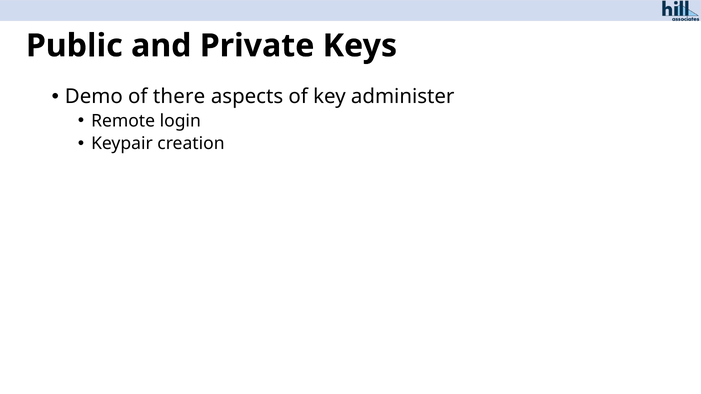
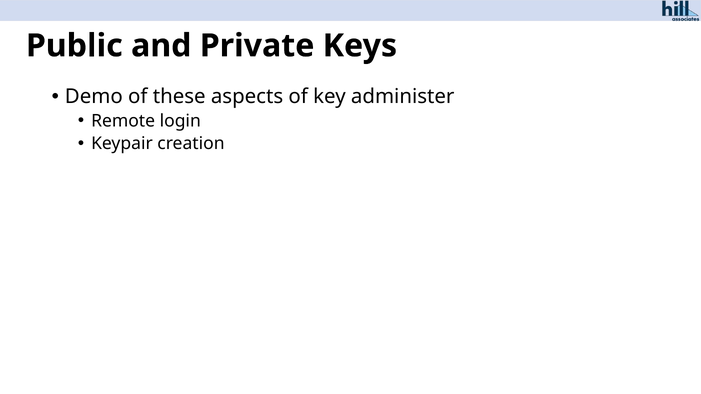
there: there -> these
